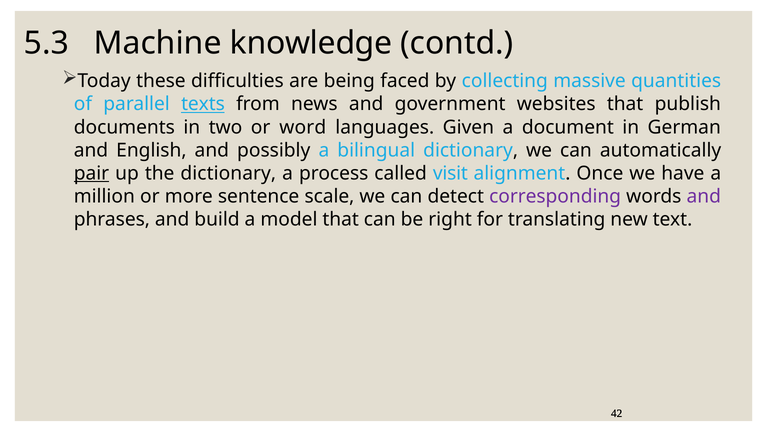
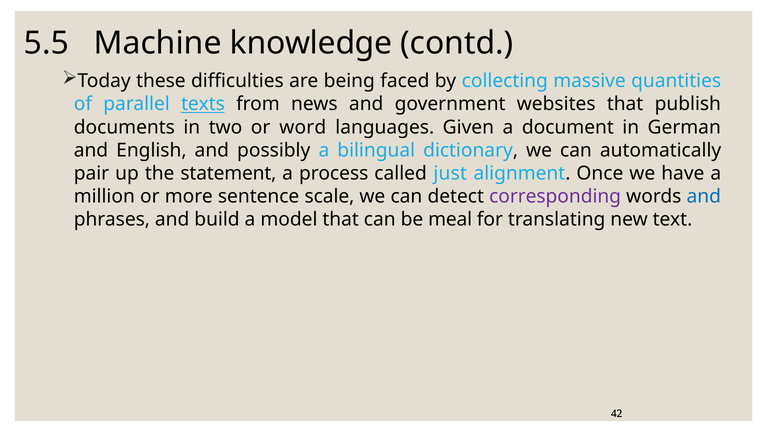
5.3: 5.3 -> 5.5
pair underline: present -> none
the dictionary: dictionary -> statement
visit: visit -> just
and at (704, 196) colour: purple -> blue
right: right -> meal
